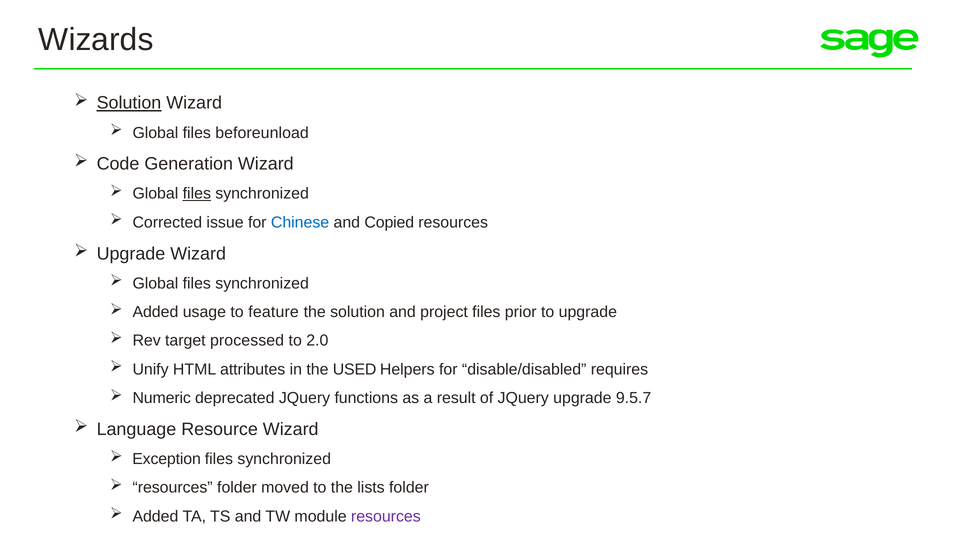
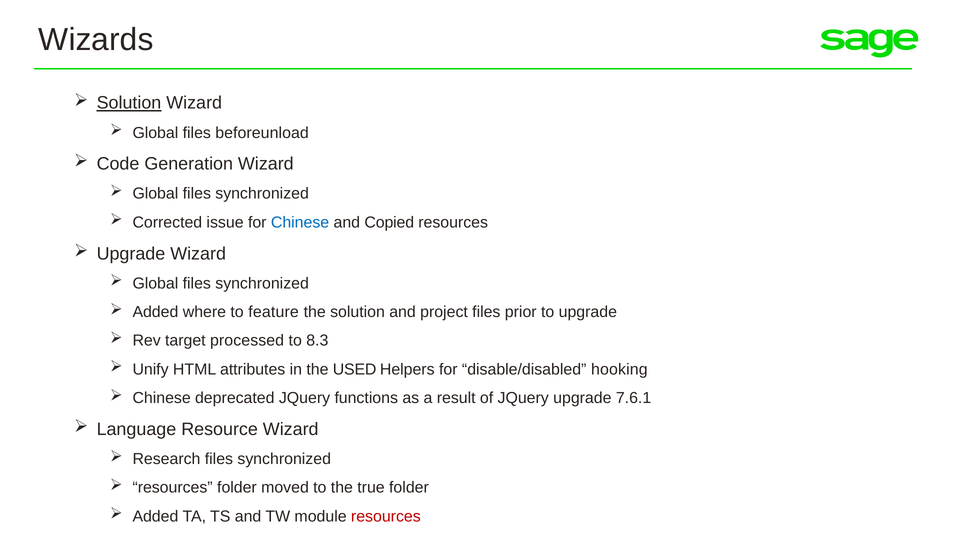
files at (197, 194) underline: present -> none
usage: usage -> where
2.0: 2.0 -> 8.3
requires: requires -> hooking
Numeric at (162, 398): Numeric -> Chinese
9.5.7: 9.5.7 -> 7.6.1
Exception: Exception -> Research
lists: lists -> true
resources at (386, 516) colour: purple -> red
